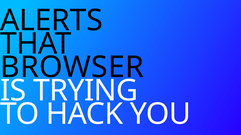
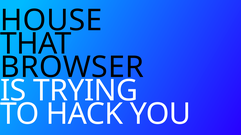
ALERTS: ALERTS -> HOUSE
